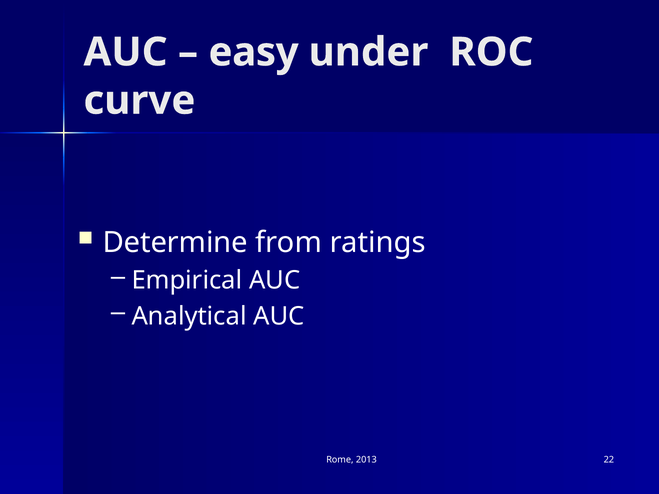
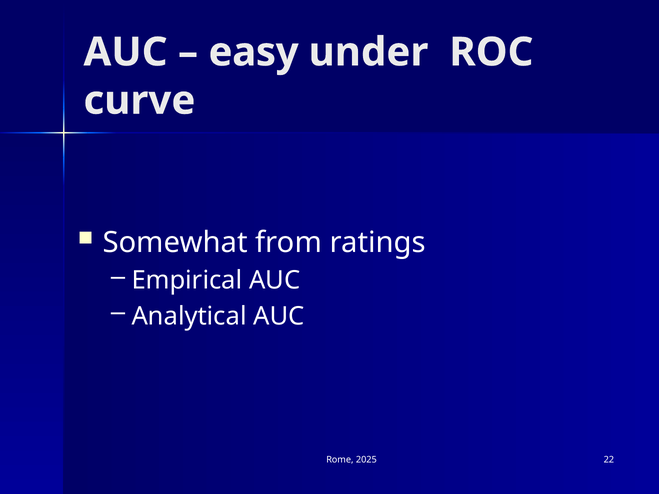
Determine: Determine -> Somewhat
2013: 2013 -> 2025
